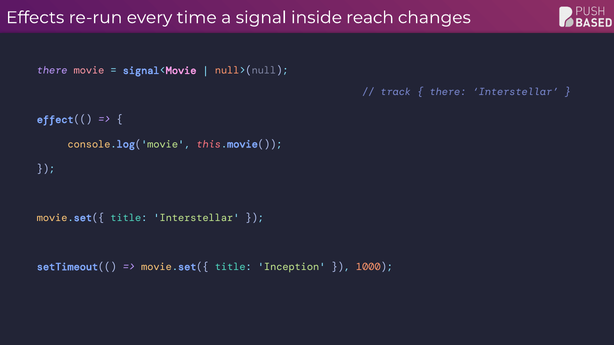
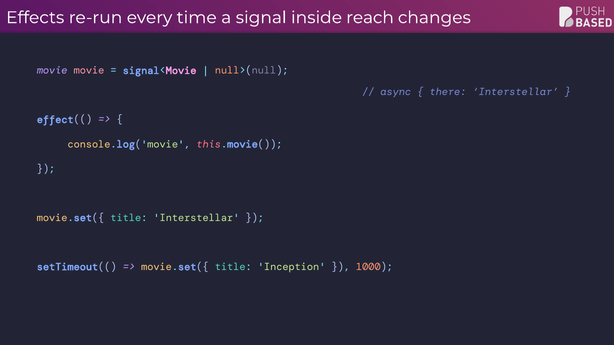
there at (52, 71): there -> movie
track: track -> async
